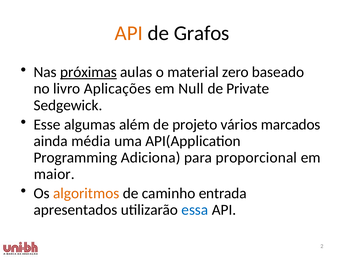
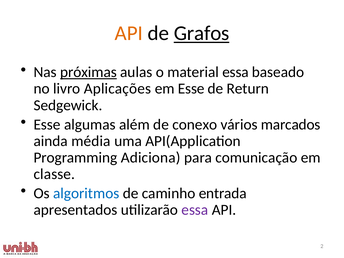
Grafos underline: none -> present
material zero: zero -> essa
em Null: Null -> Esse
Private: Private -> Return
projeto: projeto -> conexo
proporcional: proporcional -> comunicação
maior: maior -> classe
algoritmos colour: orange -> blue
essa at (195, 210) colour: blue -> purple
